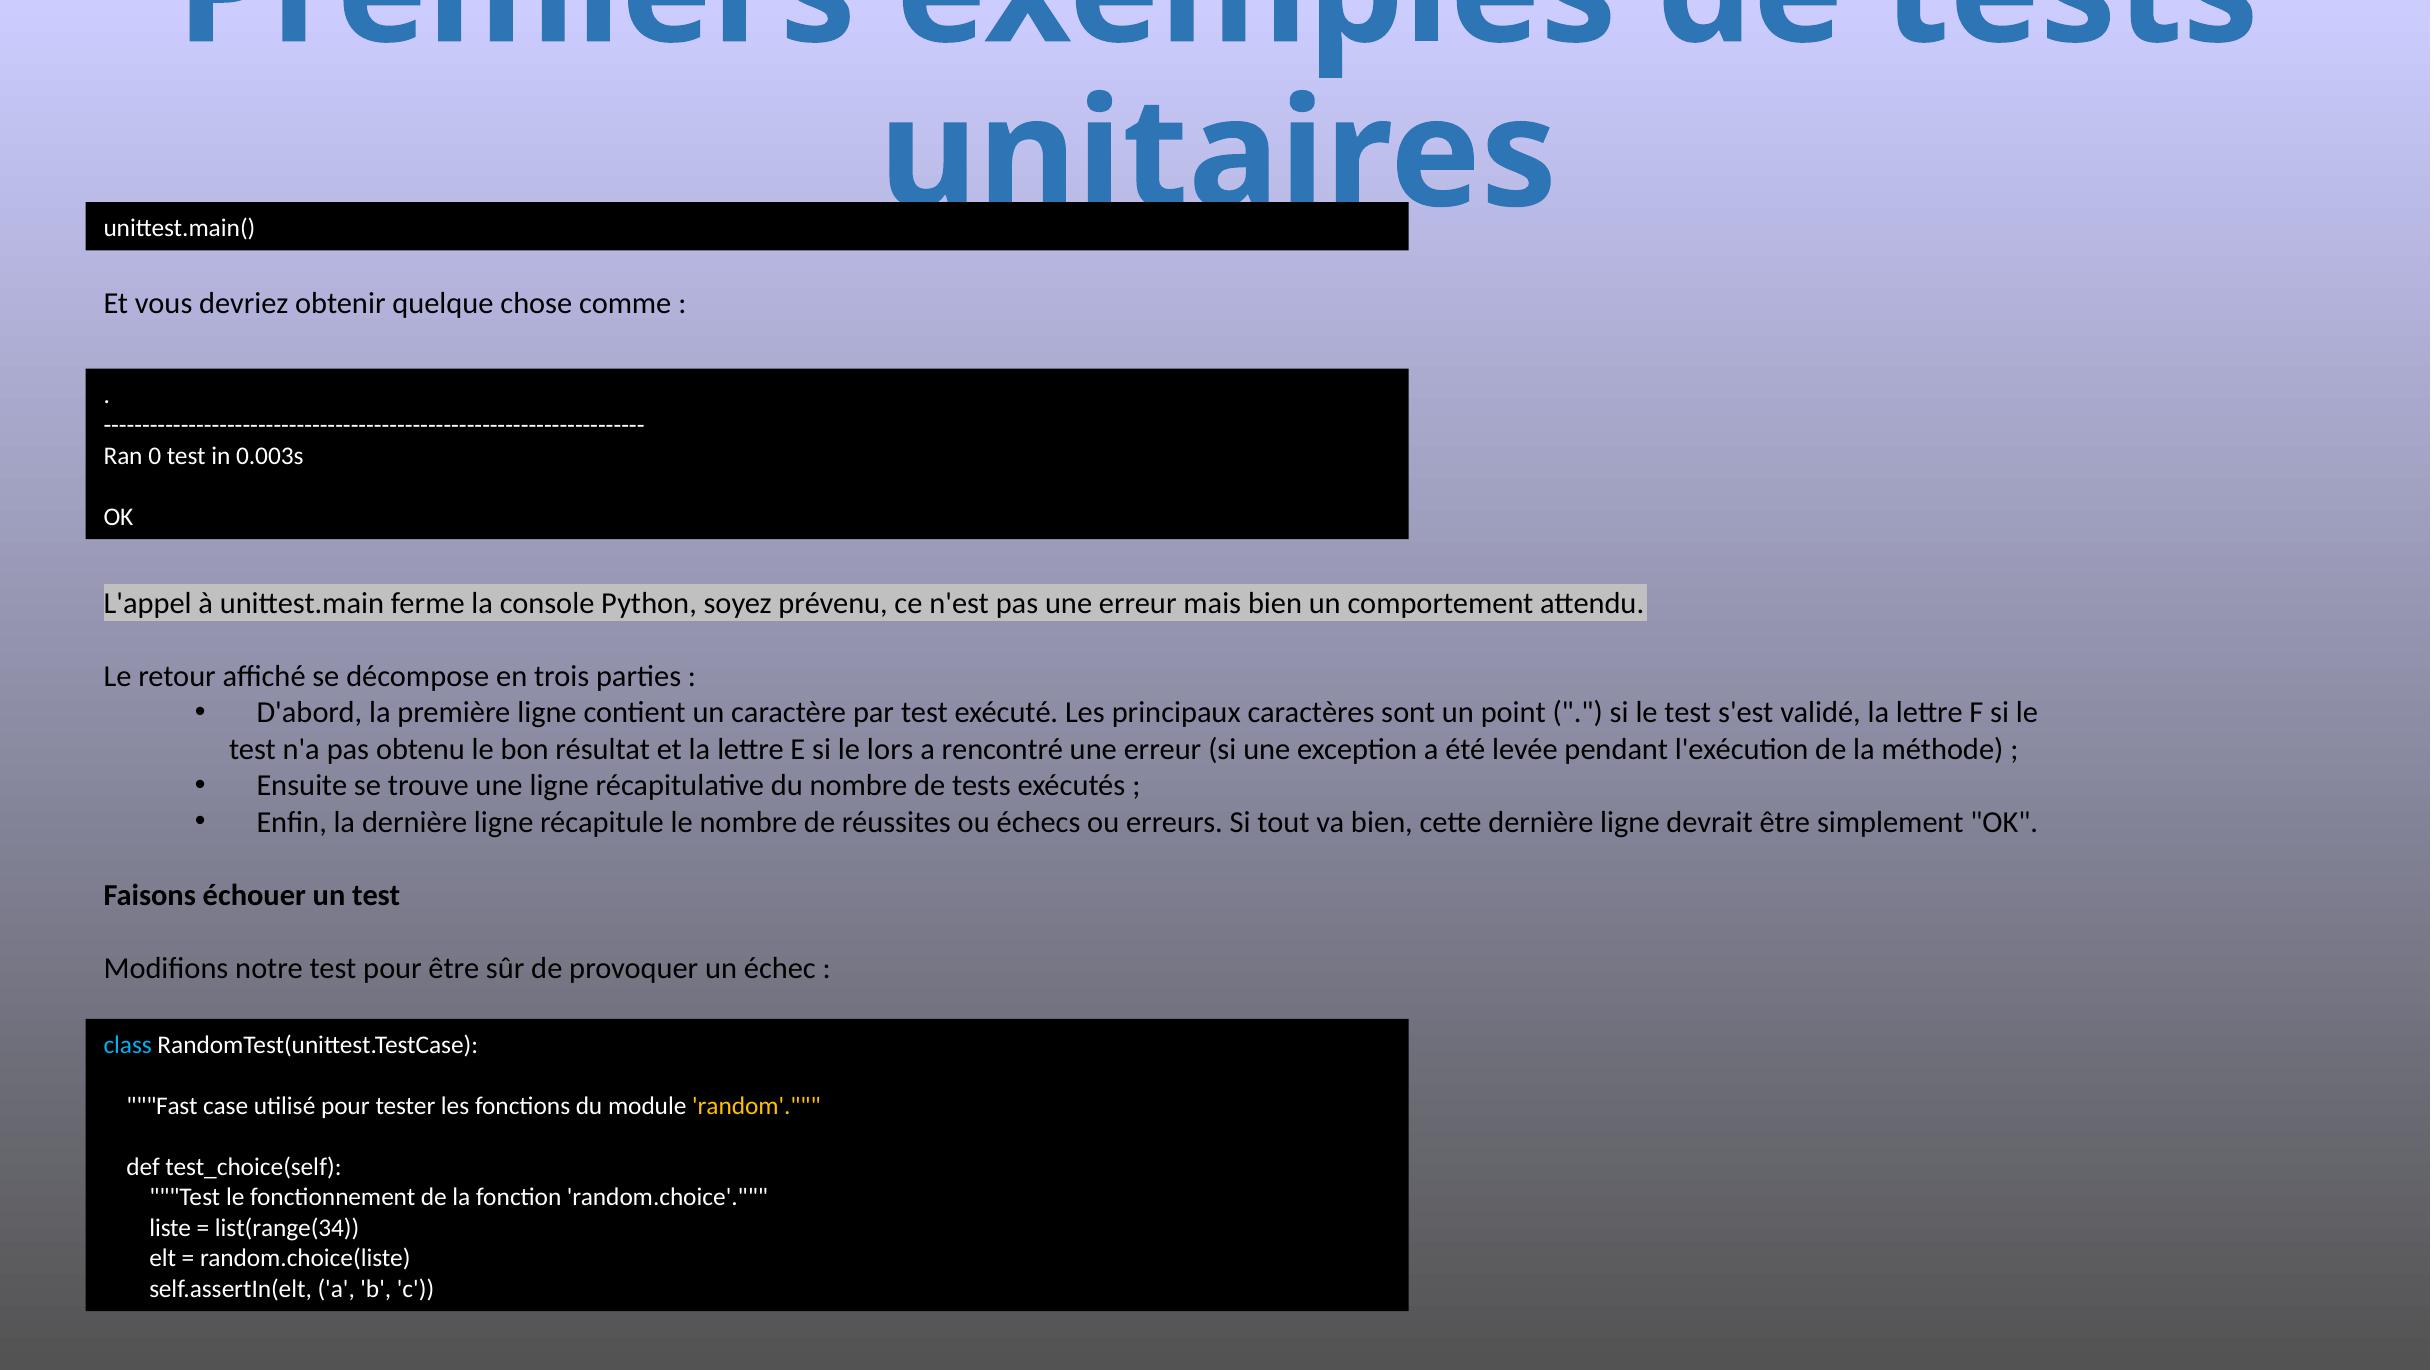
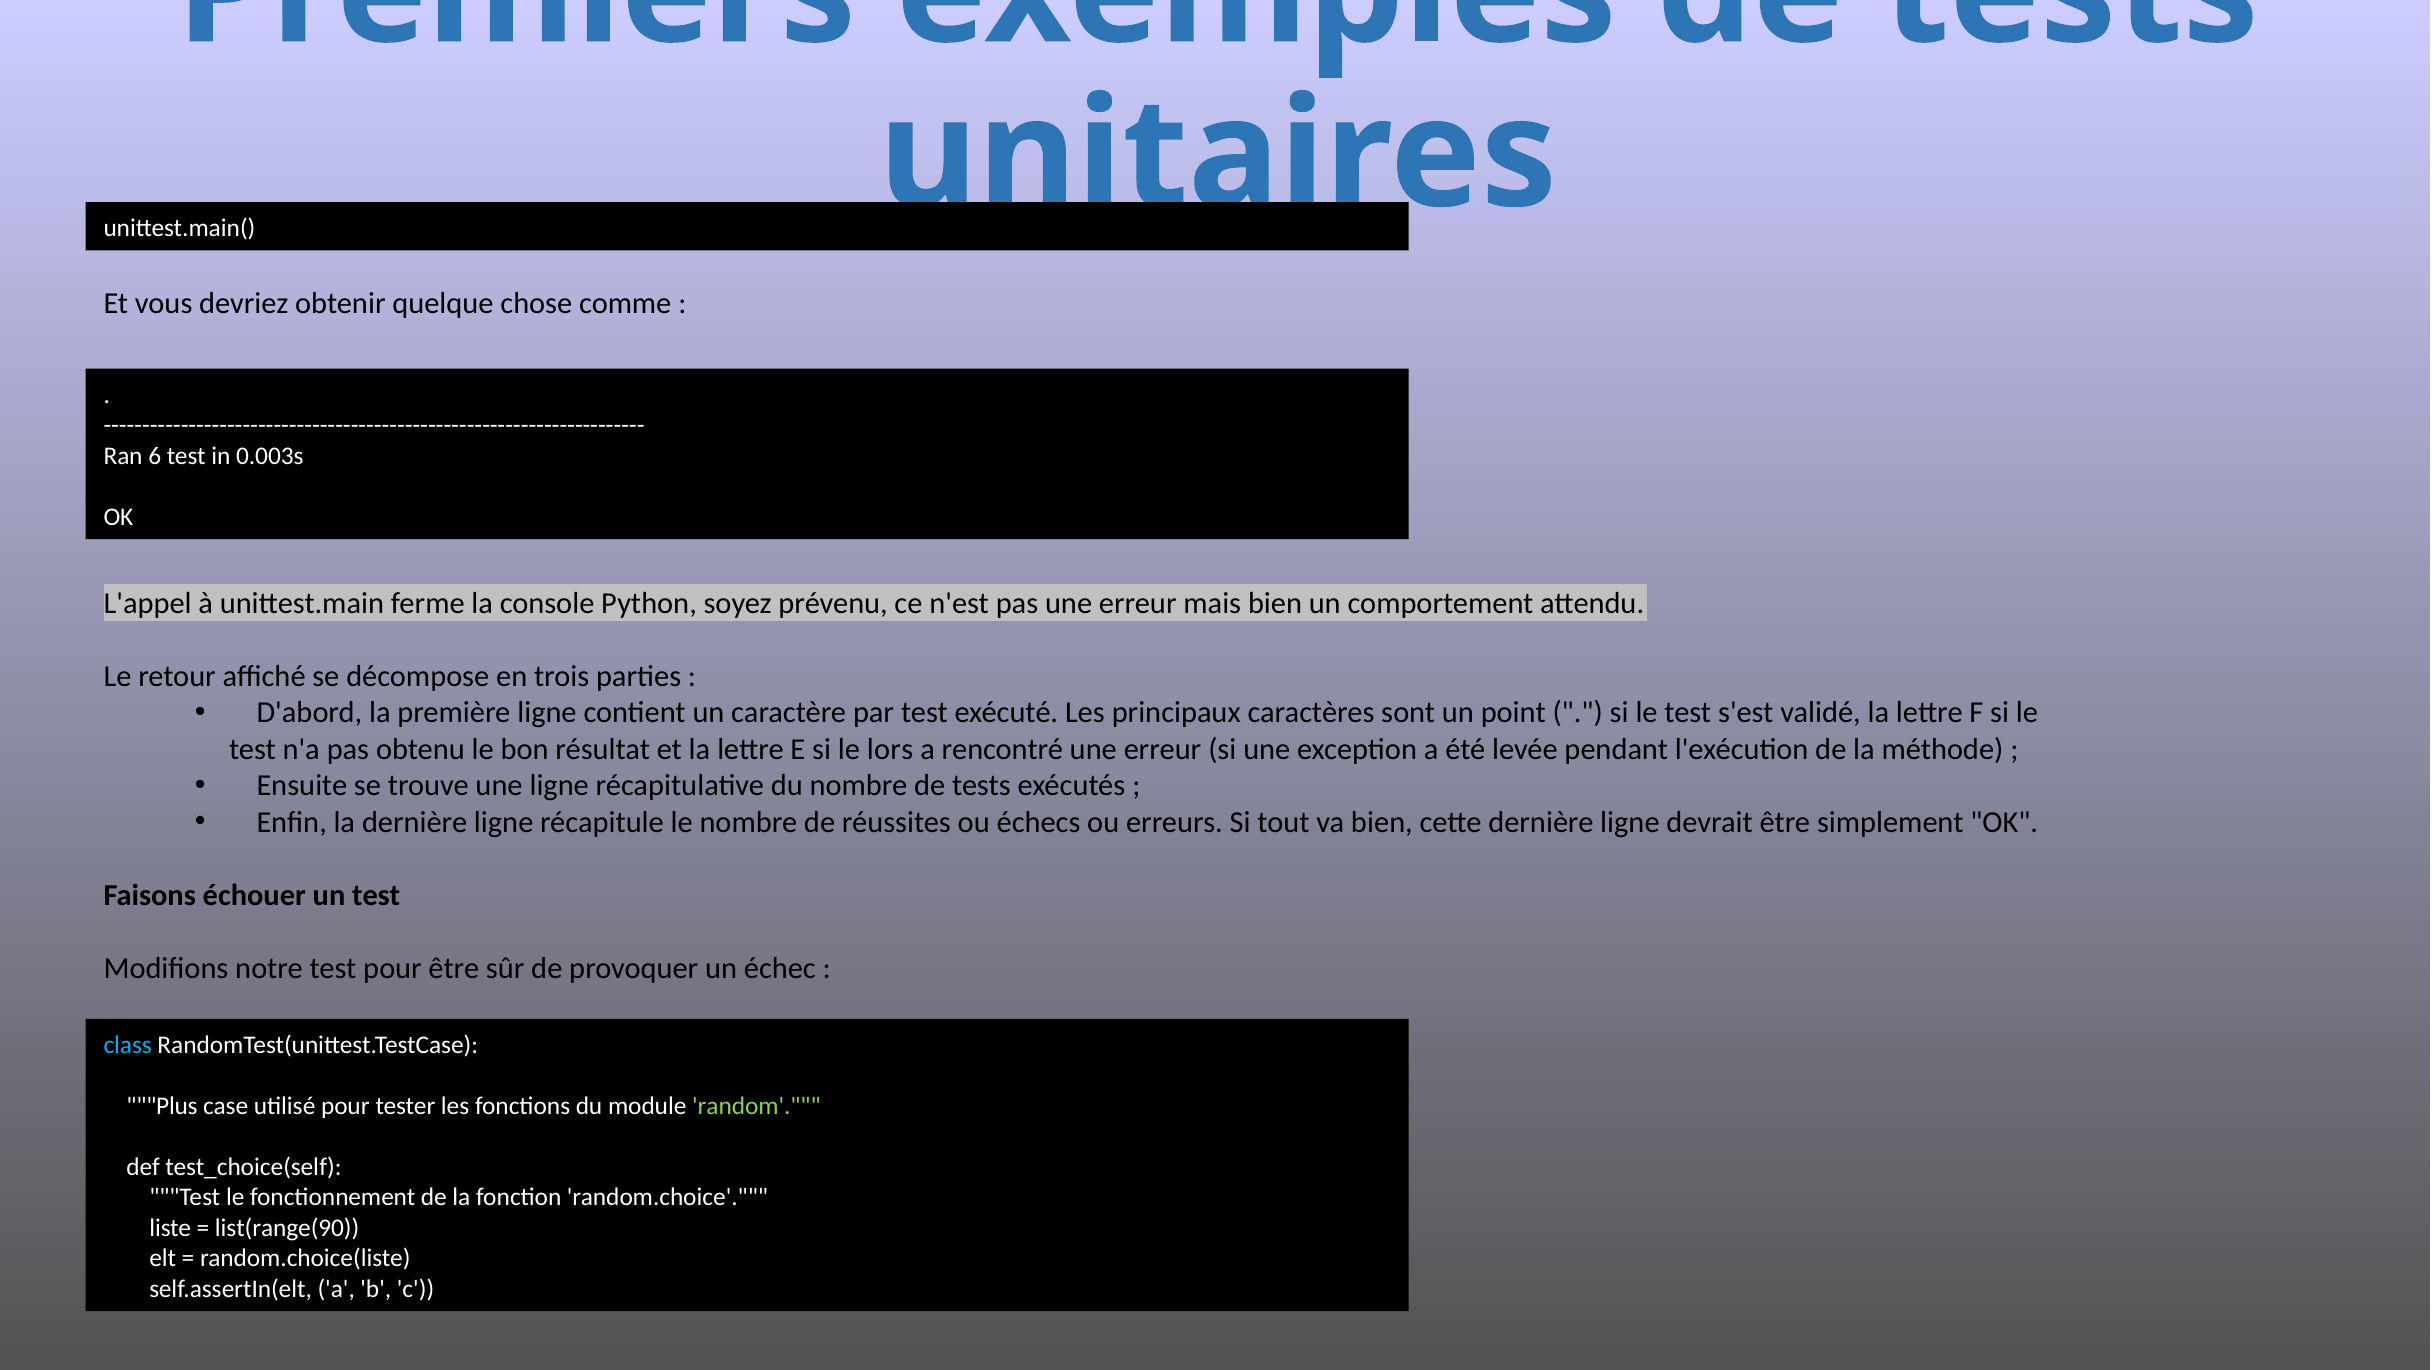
0: 0 -> 6
Fast: Fast -> Plus
random colour: yellow -> light green
list(range(34: list(range(34 -> list(range(90
